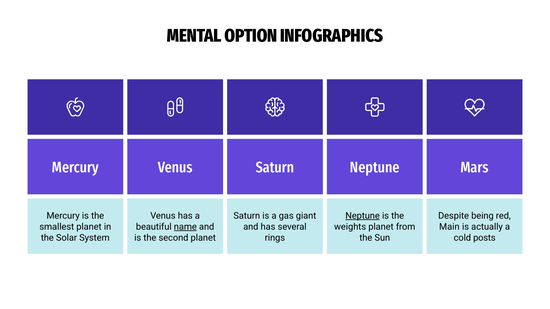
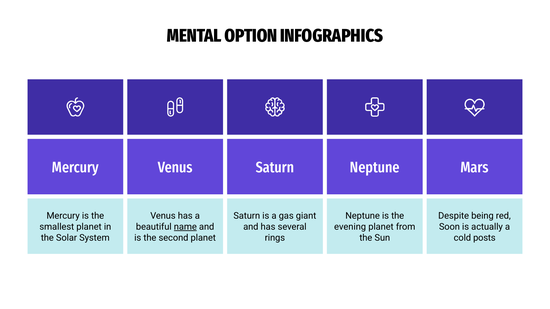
Neptune at (363, 216) underline: present -> none
weights: weights -> evening
Main: Main -> Soon
